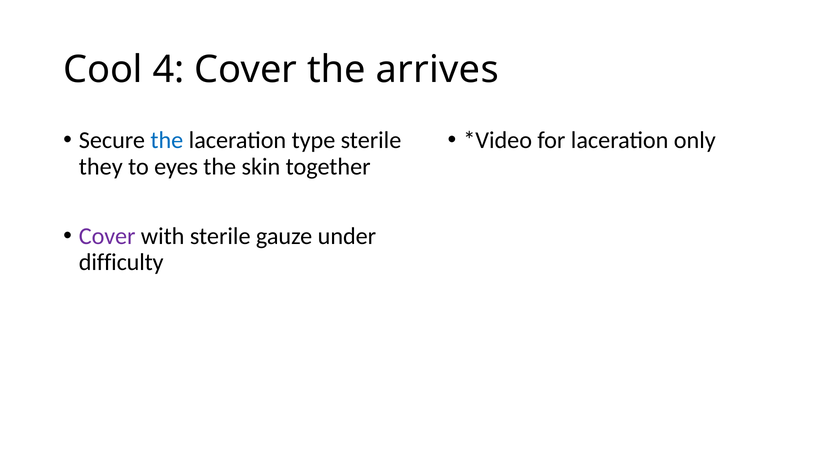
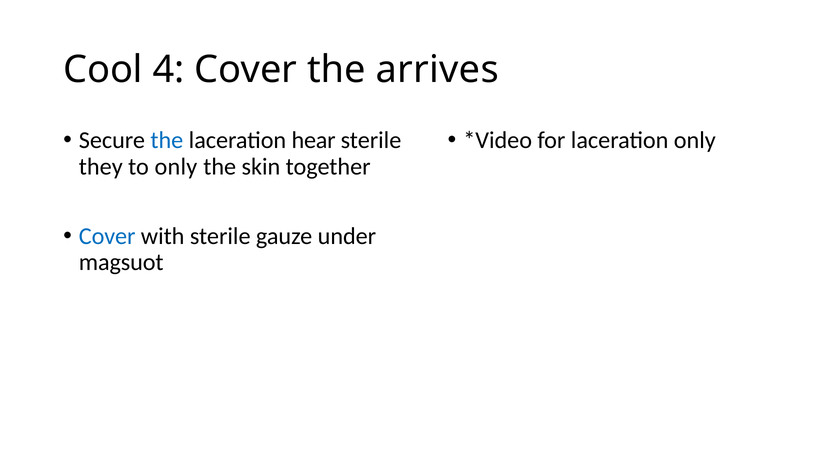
type: type -> hear
to eyes: eyes -> only
Cover at (107, 236) colour: purple -> blue
difficulty: difficulty -> magsuot
